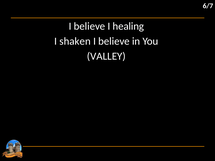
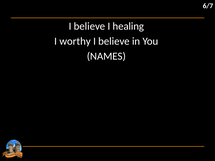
shaken: shaken -> worthy
VALLEY: VALLEY -> NAMES
